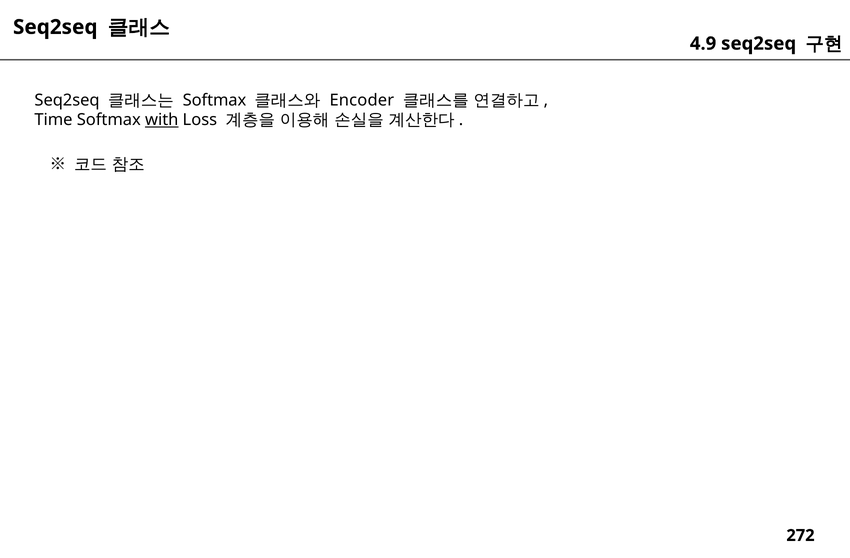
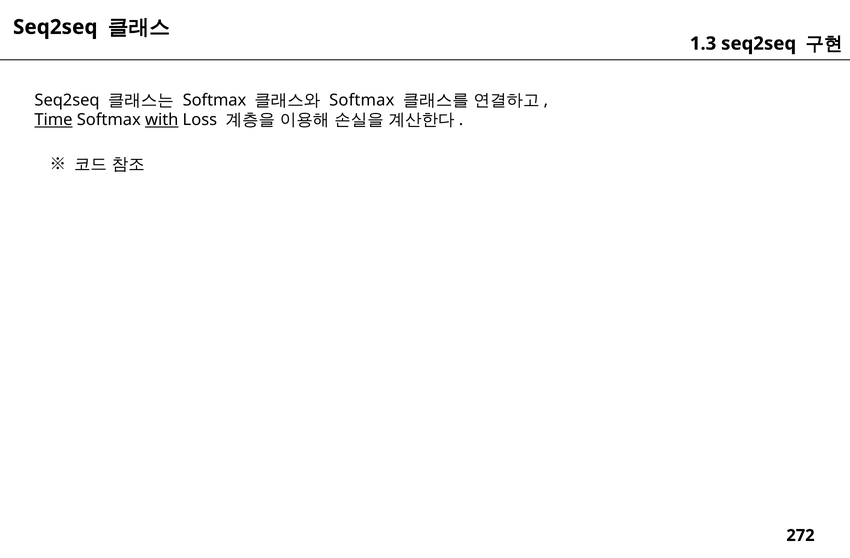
4.9: 4.9 -> 1.3
Encoder at (362, 100): Encoder -> Softmax
Time underline: none -> present
